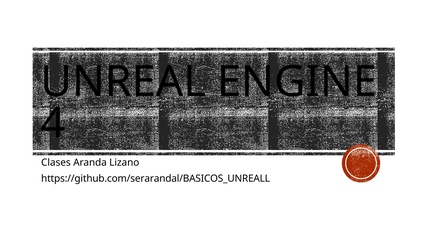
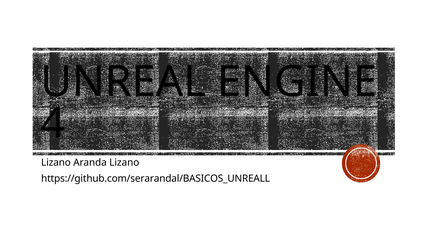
Clases at (56, 162): Clases -> Lizano
